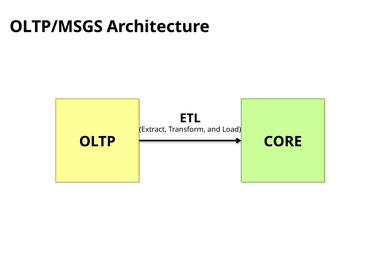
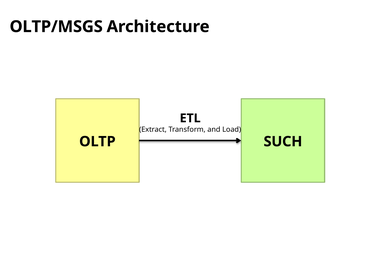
CORE: CORE -> SUCH
